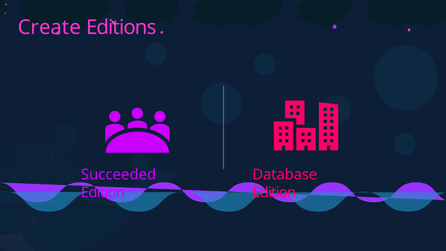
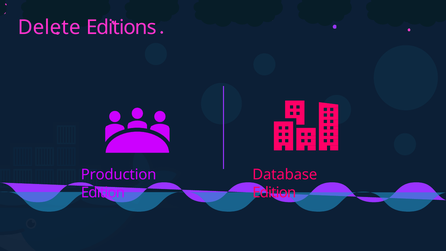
Create: Create -> Delete
Succeeded: Succeeded -> Production
